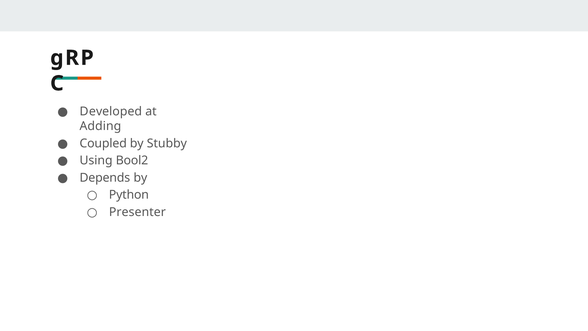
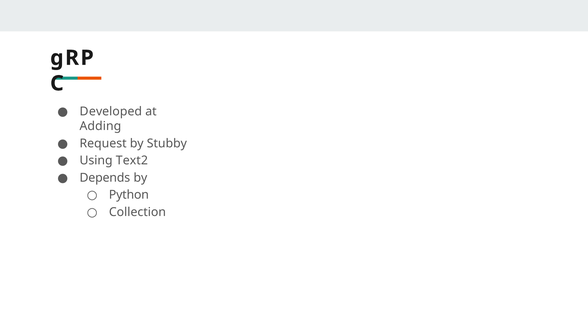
Coupled: Coupled -> Request
Bool2: Bool2 -> Text2
Presenter: Presenter -> Collection
